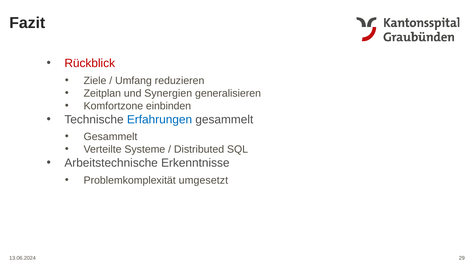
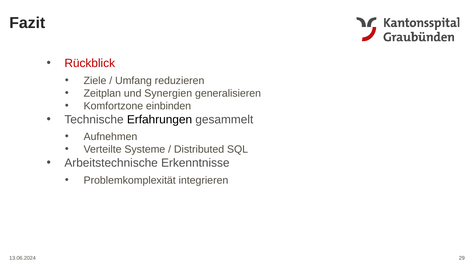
Erfahrungen colour: blue -> black
Gesammelt at (110, 137): Gesammelt -> Aufnehmen
umgesetzt: umgesetzt -> integrieren
